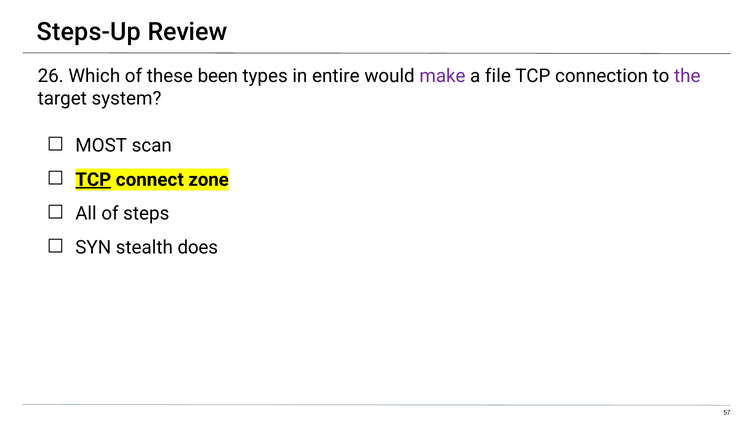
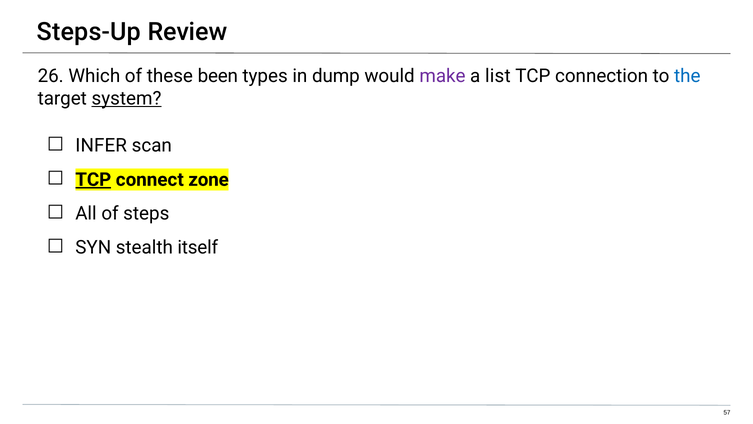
entire: entire -> dump
file: file -> list
the colour: purple -> blue
system underline: none -> present
MOST: MOST -> INFER
does: does -> itself
